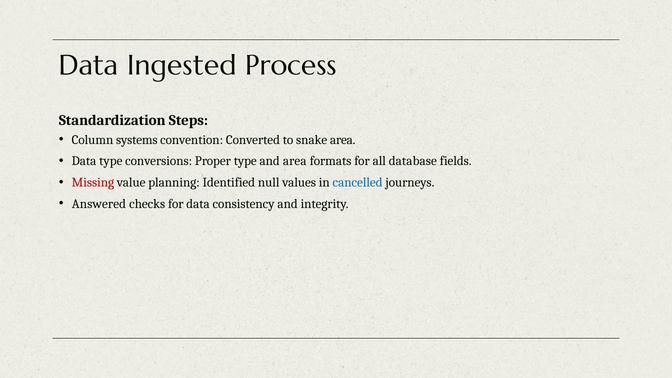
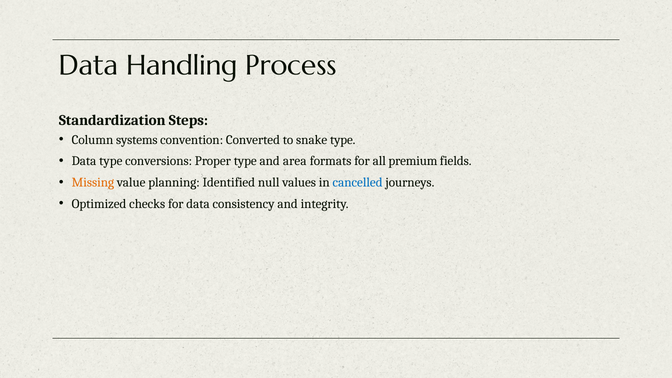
Ingested: Ingested -> Handling
snake area: area -> type
database: database -> premium
Missing colour: red -> orange
Answered: Answered -> Optimized
